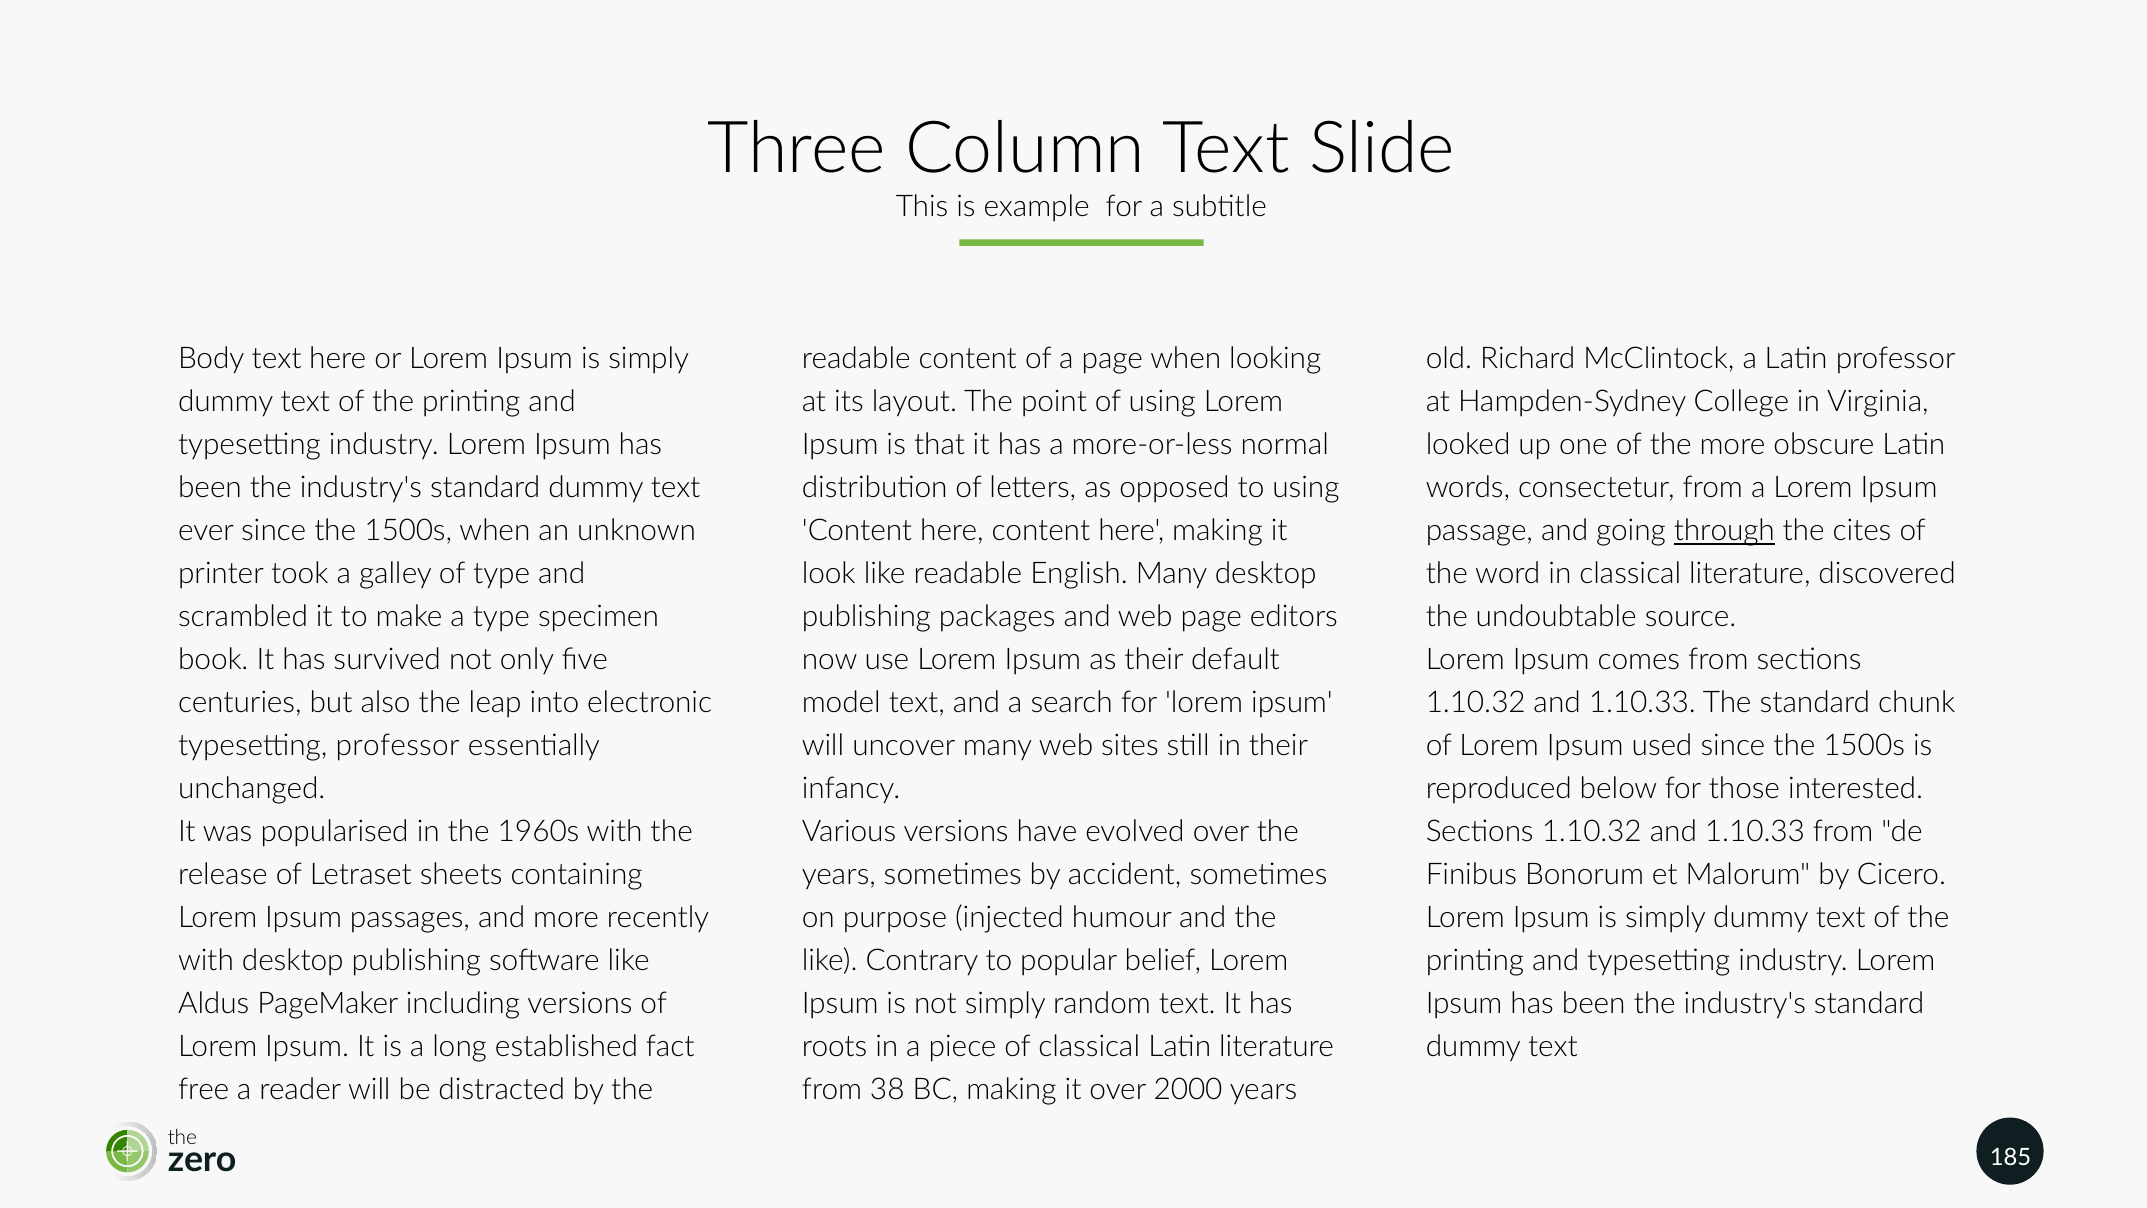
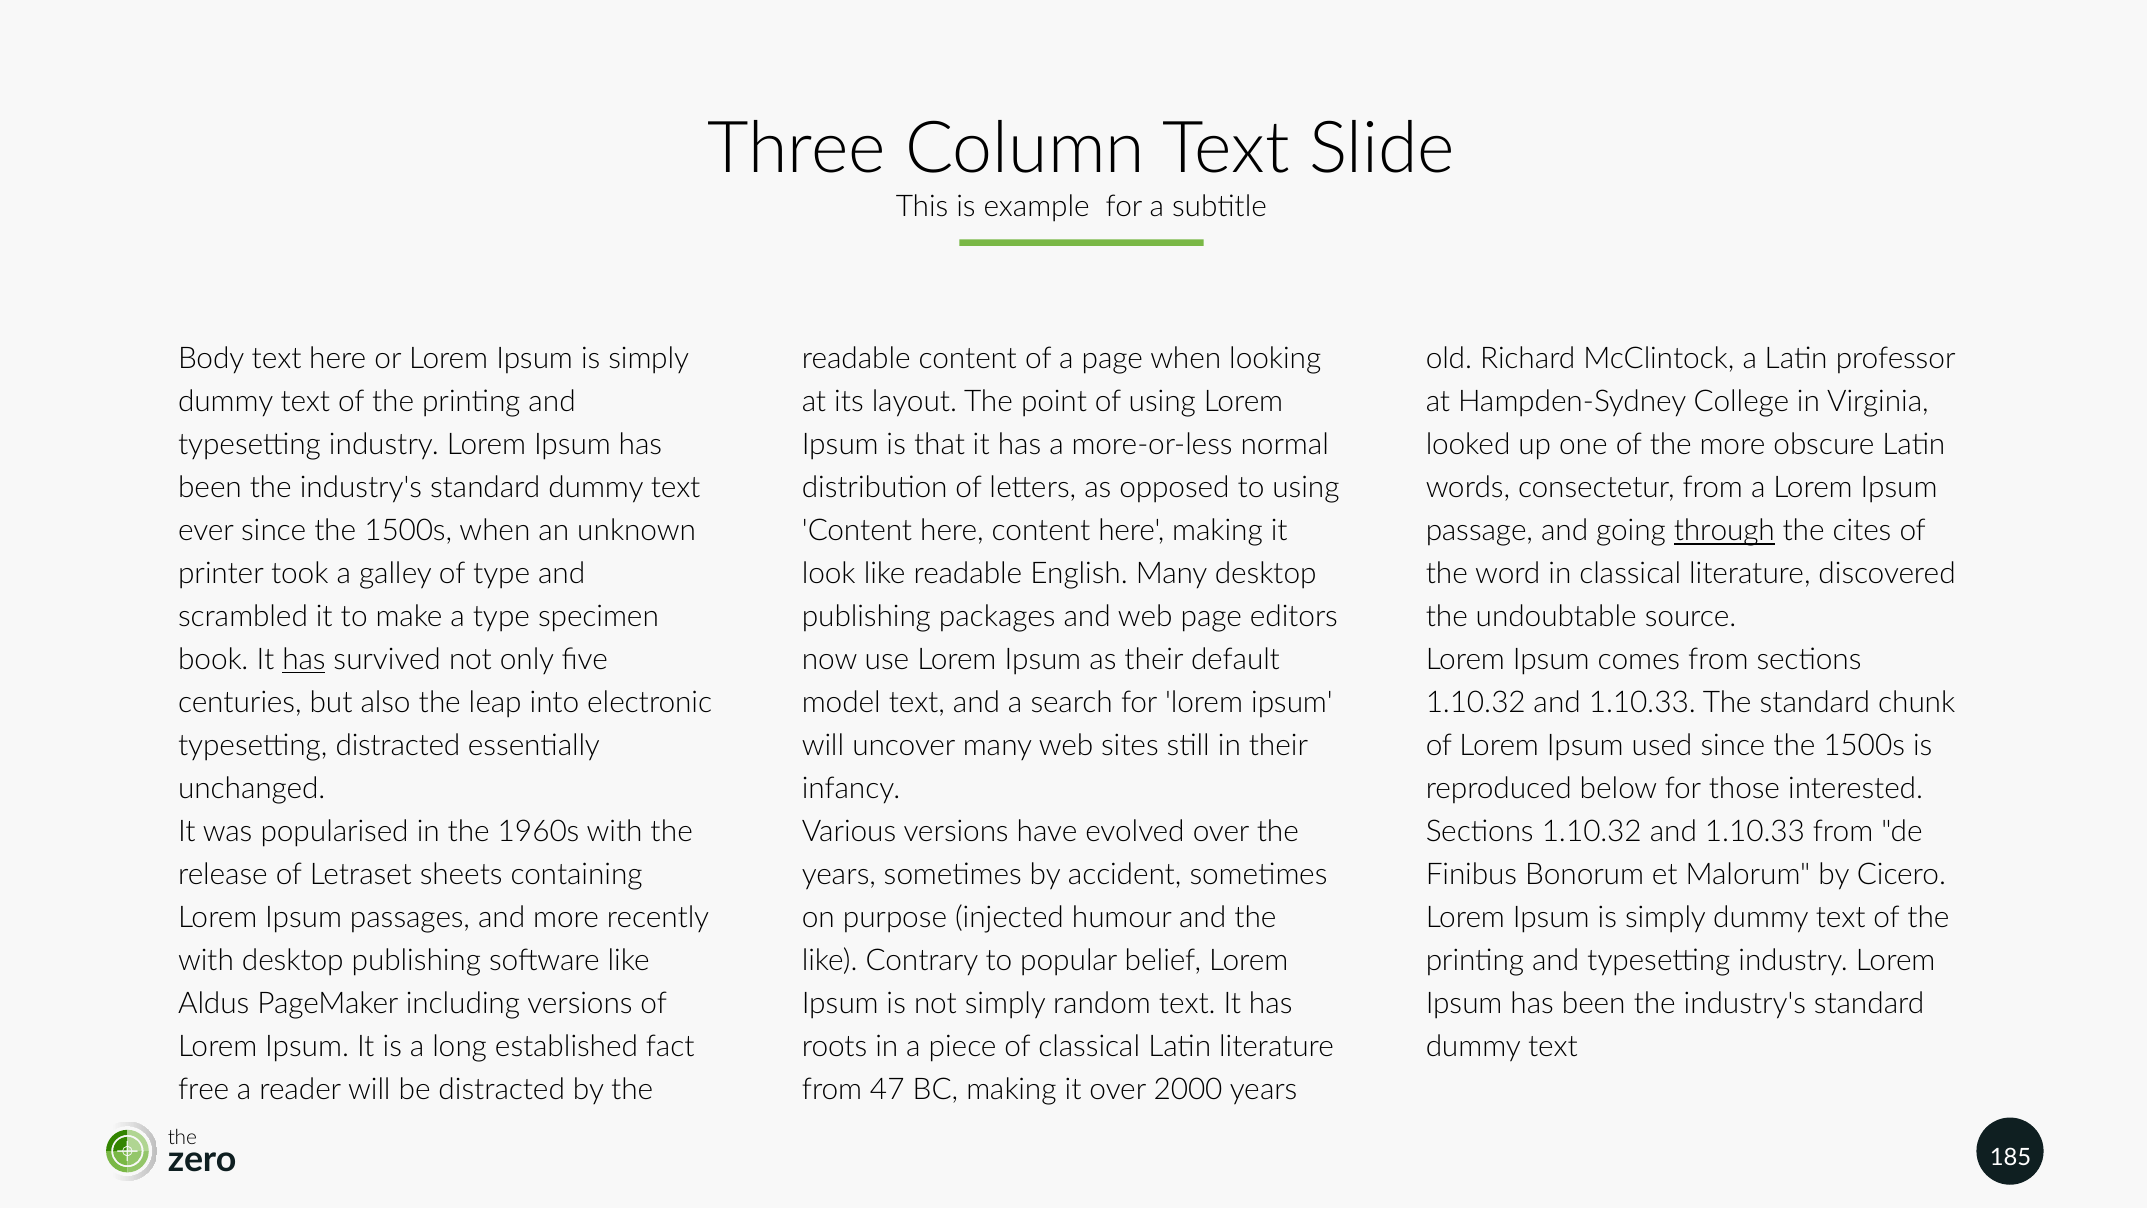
has at (304, 660) underline: none -> present
typesetting professor: professor -> distracted
38: 38 -> 47
